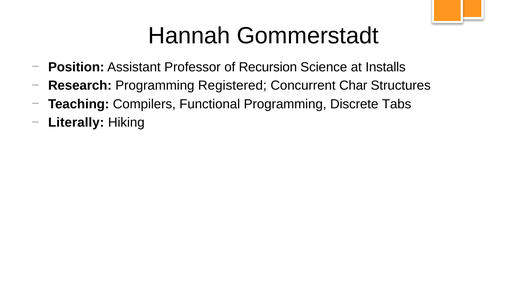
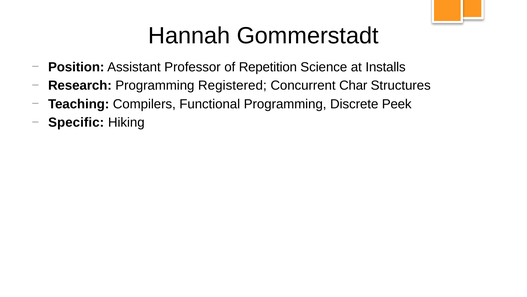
Recursion: Recursion -> Repetition
Tabs: Tabs -> Peek
Literally: Literally -> Specific
